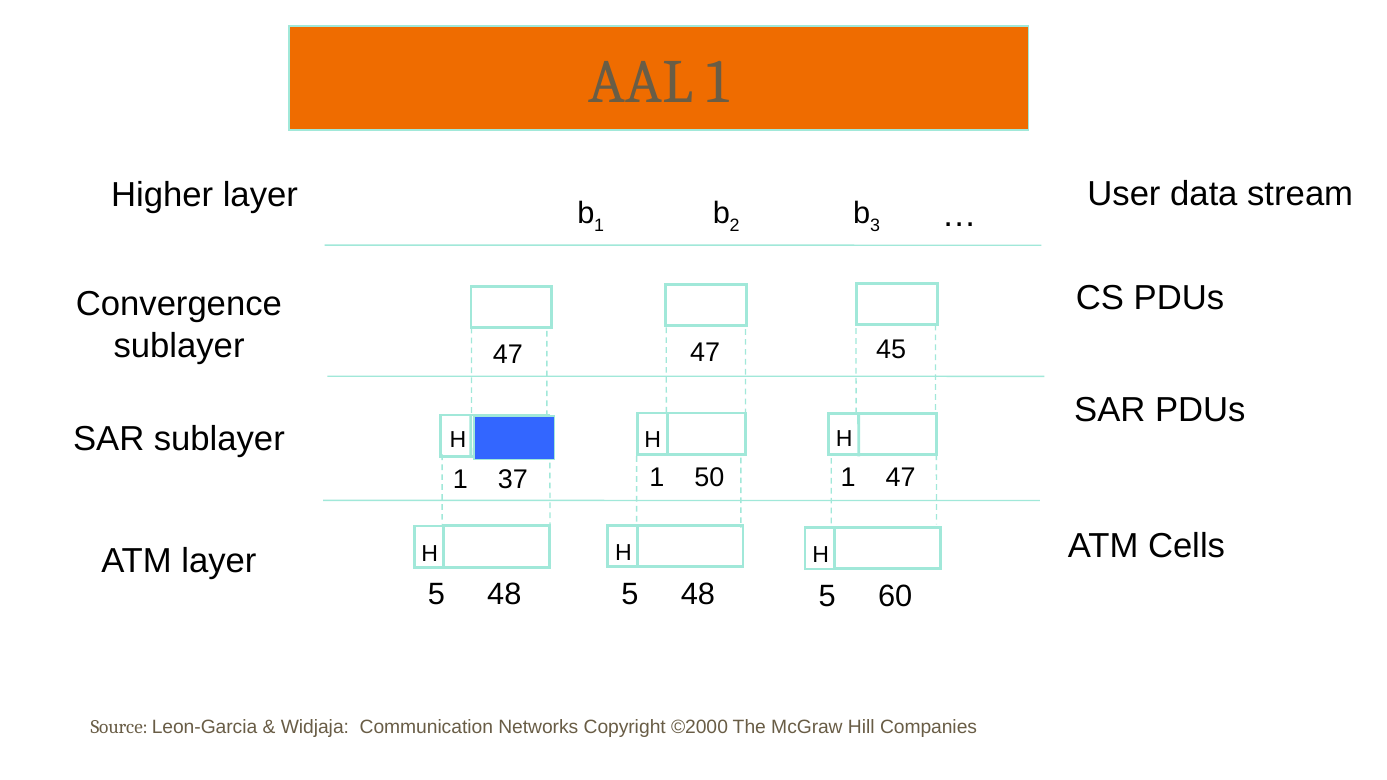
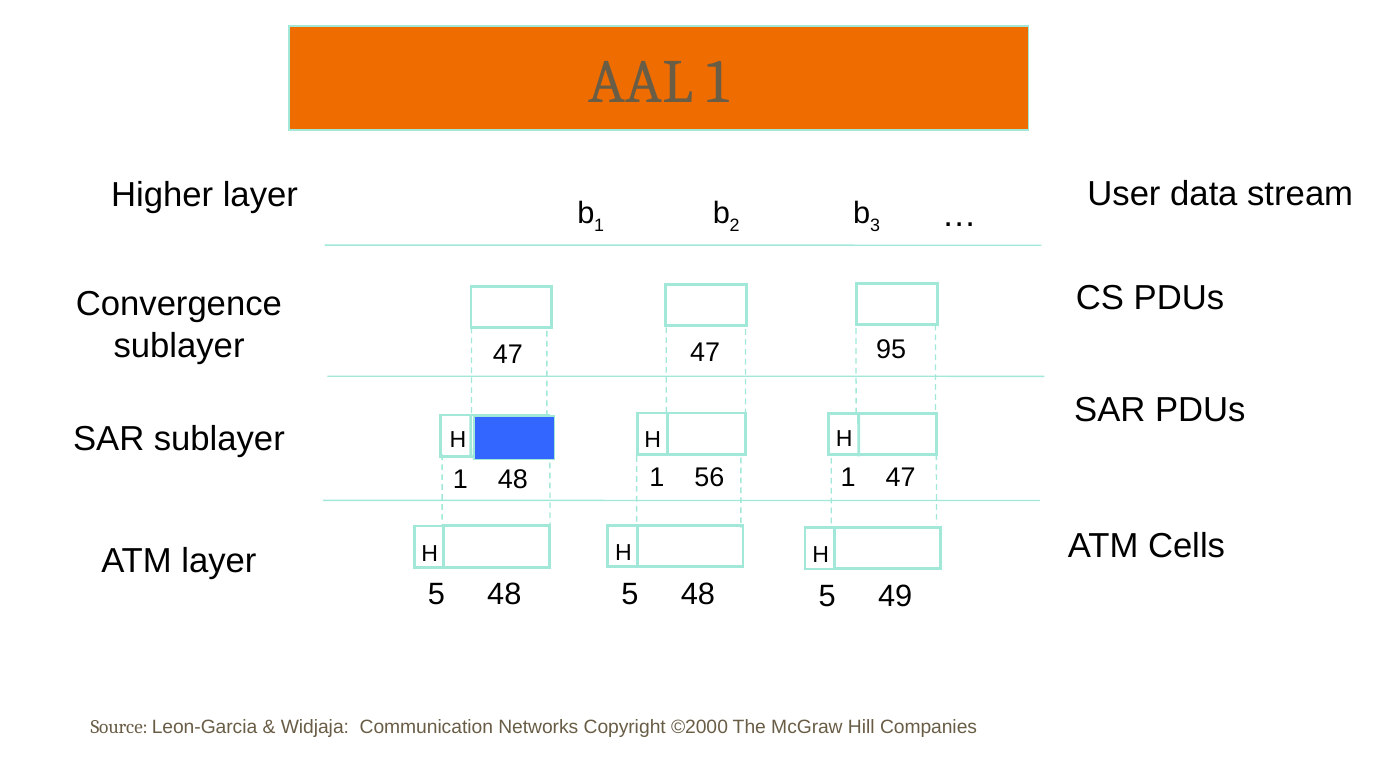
45: 45 -> 95
1 37: 37 -> 48
50: 50 -> 56
60: 60 -> 49
